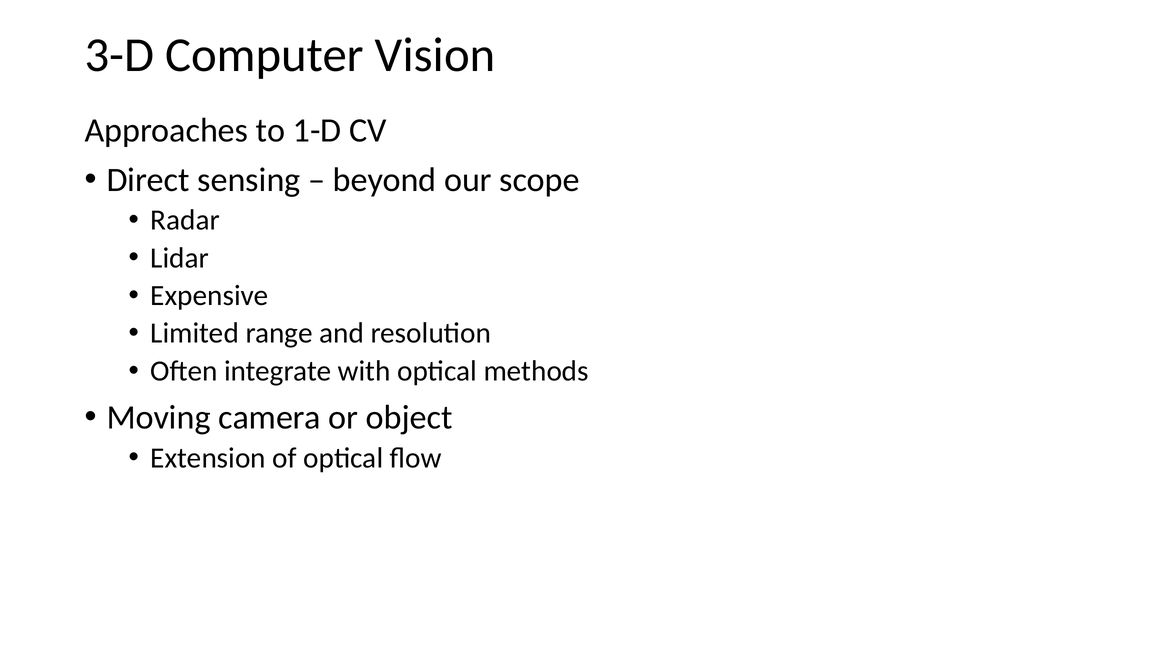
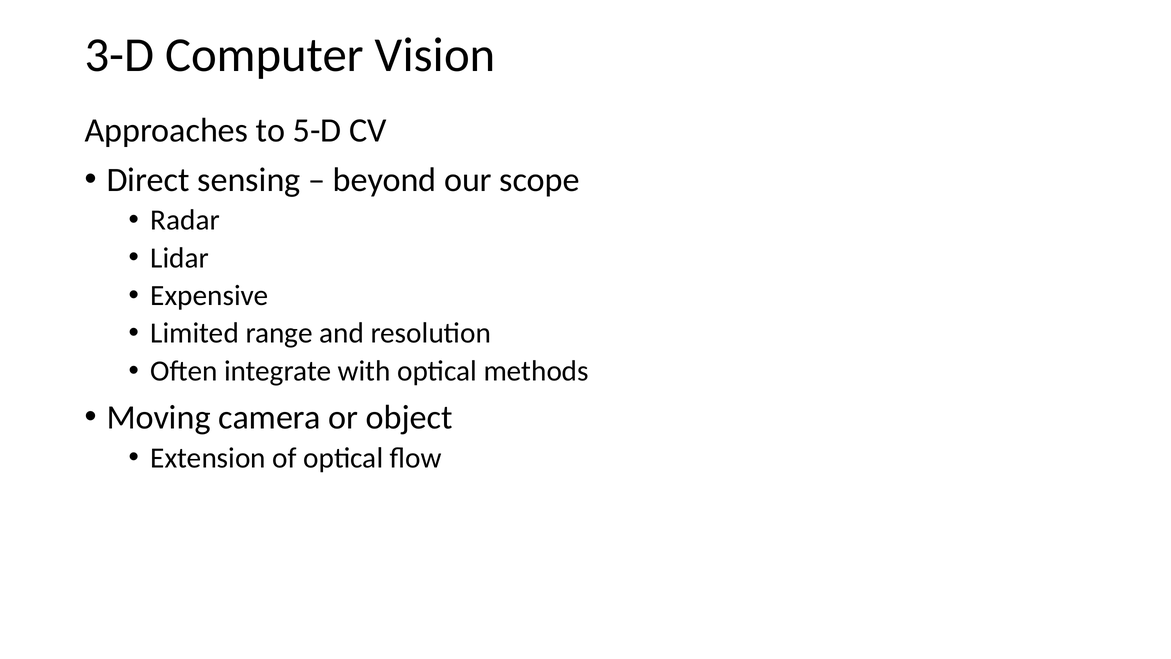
1-D: 1-D -> 5-D
